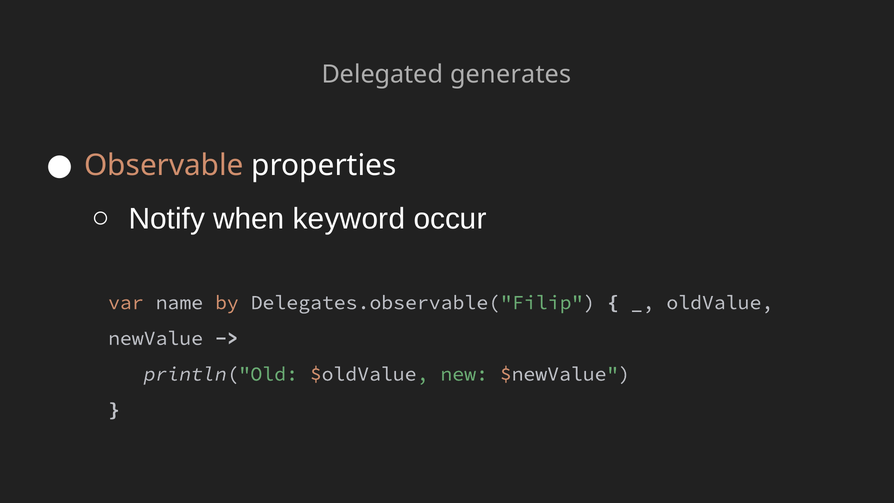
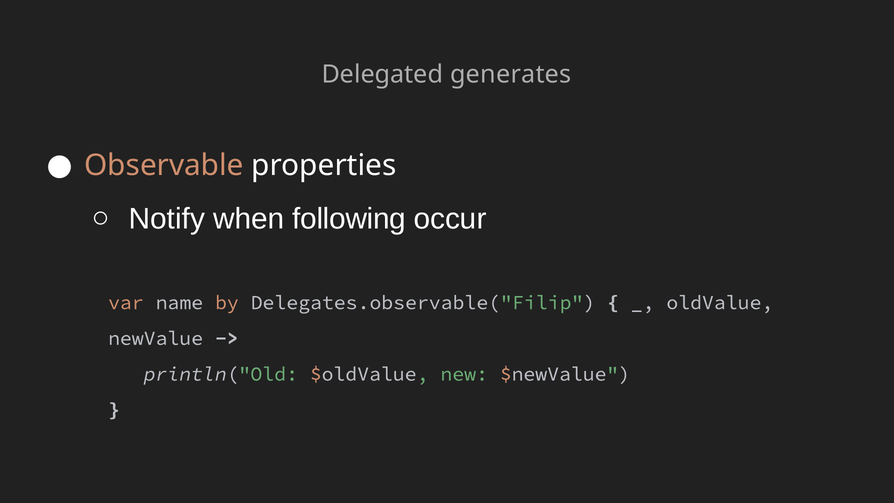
keyword: keyword -> following
